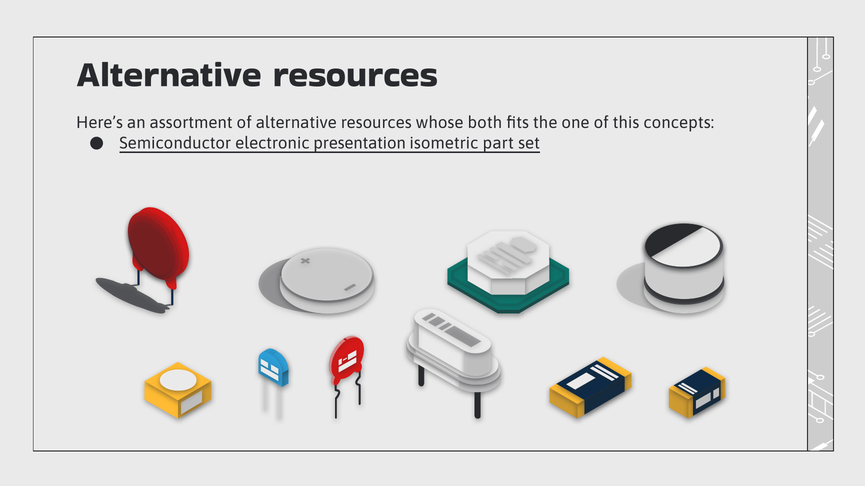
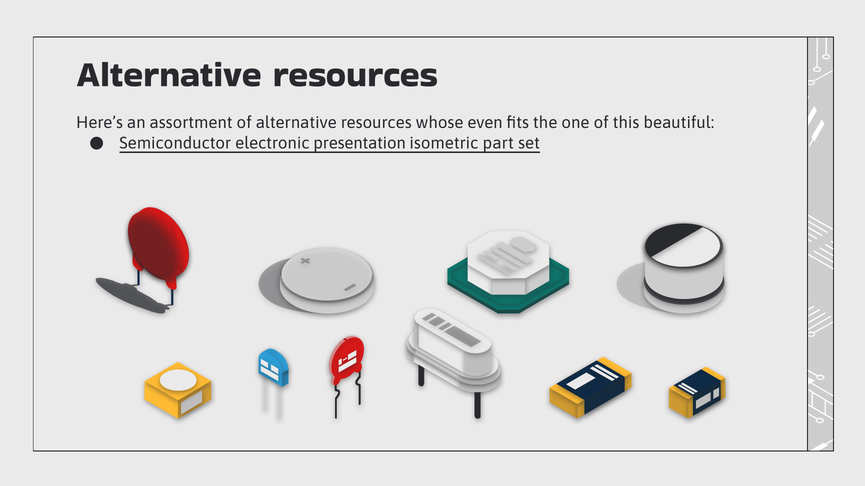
both: both -> even
concepts: concepts -> beautiful
